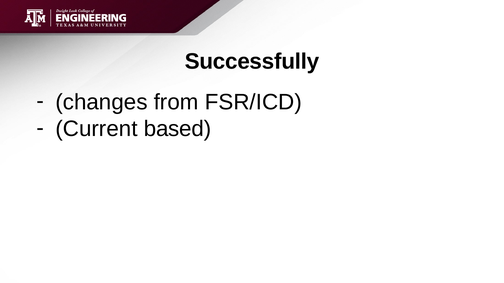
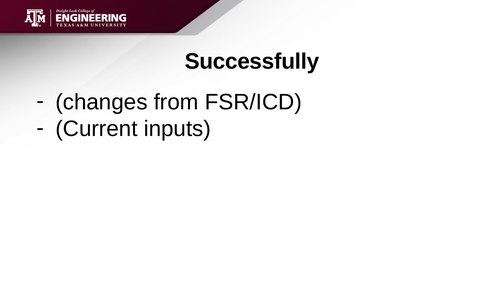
based: based -> inputs
